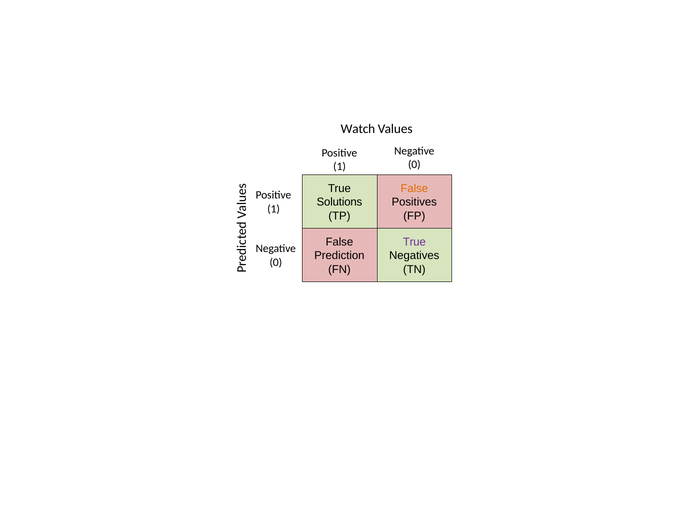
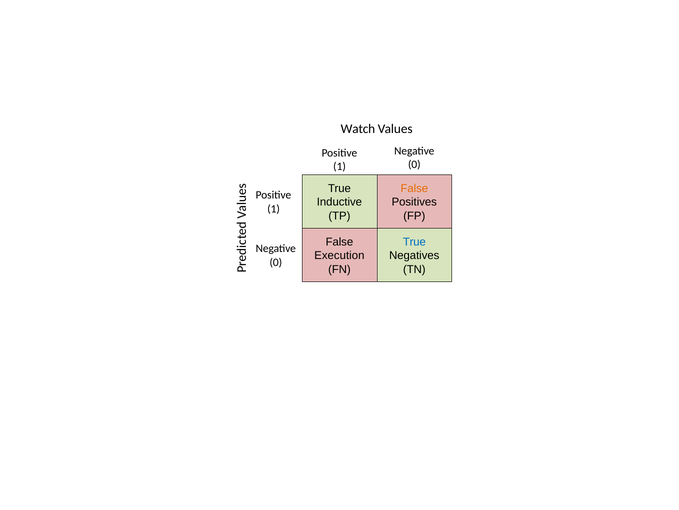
Solutions: Solutions -> Inductive
True at (414, 242) colour: purple -> blue
Prediction: Prediction -> Execution
